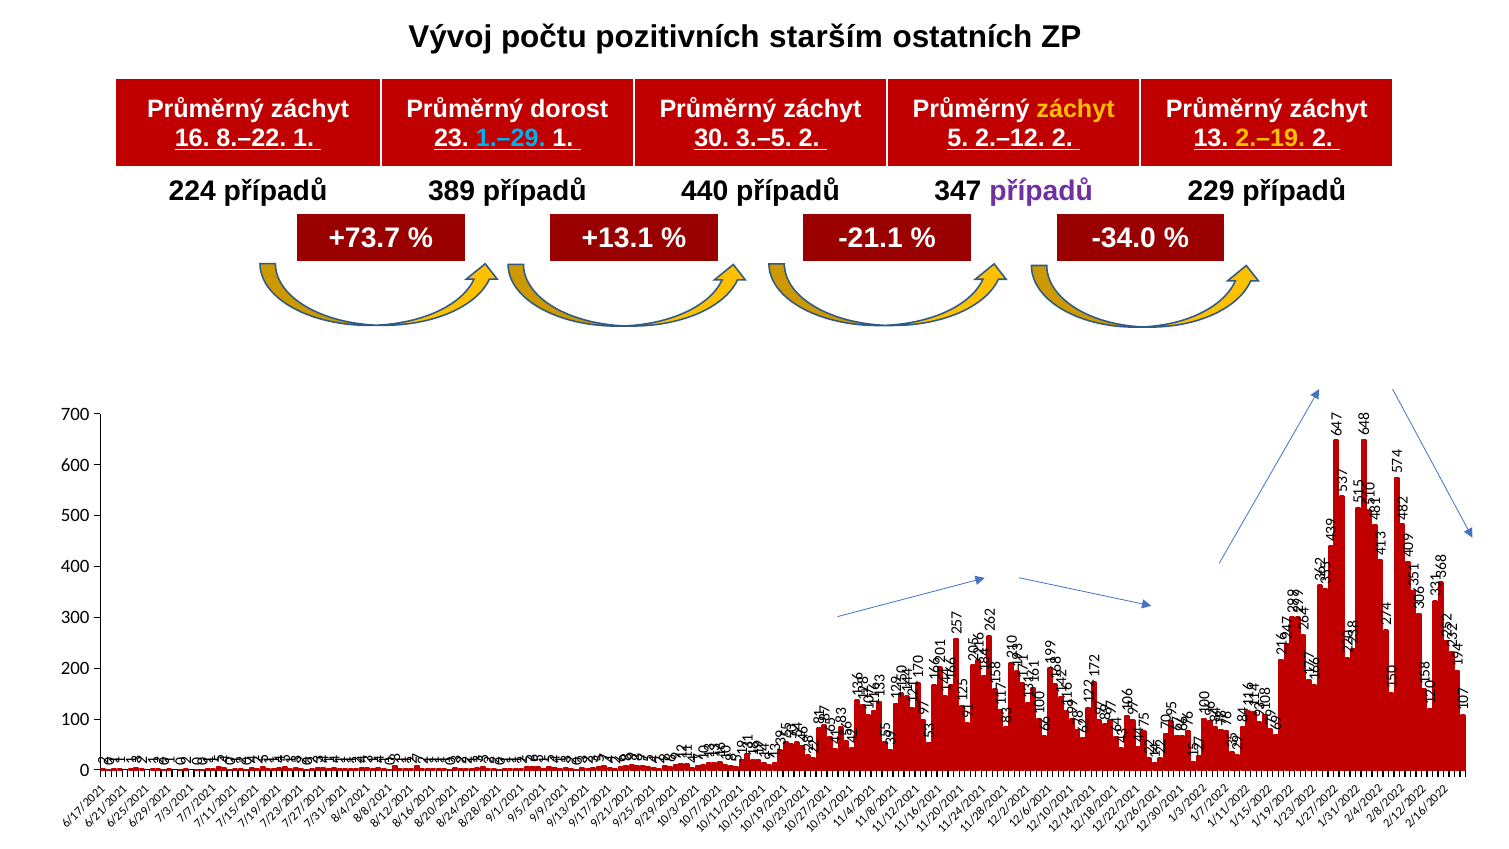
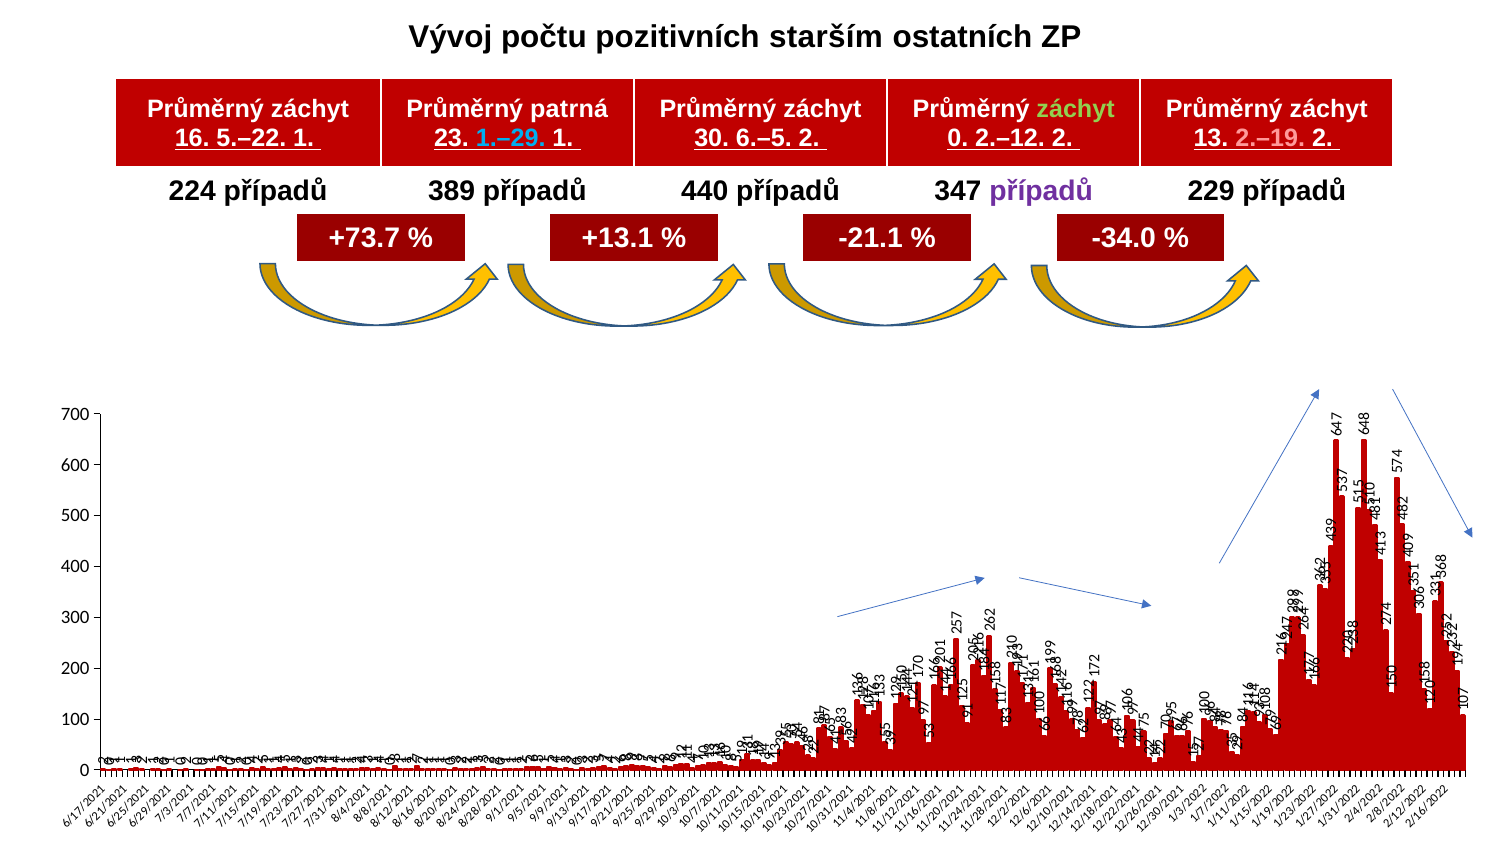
dorost: dorost -> patrná
záchyt at (1076, 109) colour: yellow -> light green
8.–22: 8.–22 -> 5.–22
3.–5: 3.–5 -> 6.–5
5 at (958, 138): 5 -> 0
2.–19 colour: yellow -> pink
